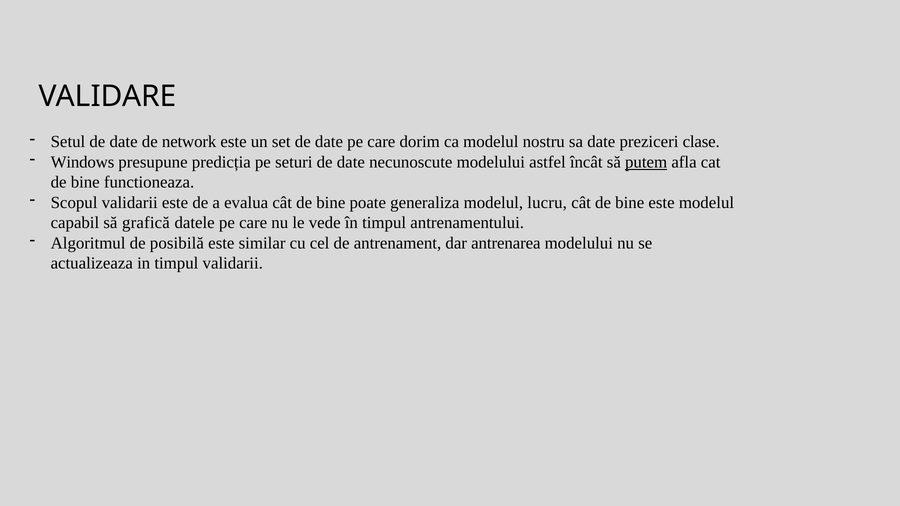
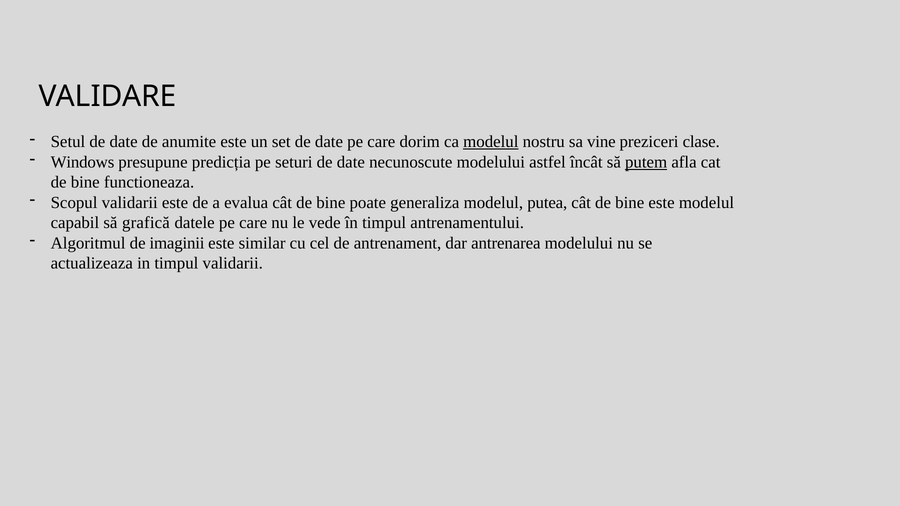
network: network -> anumite
modelul at (491, 142) underline: none -> present
sa date: date -> vine
lucru: lucru -> putea
posibilă: posibilă -> imaginii
